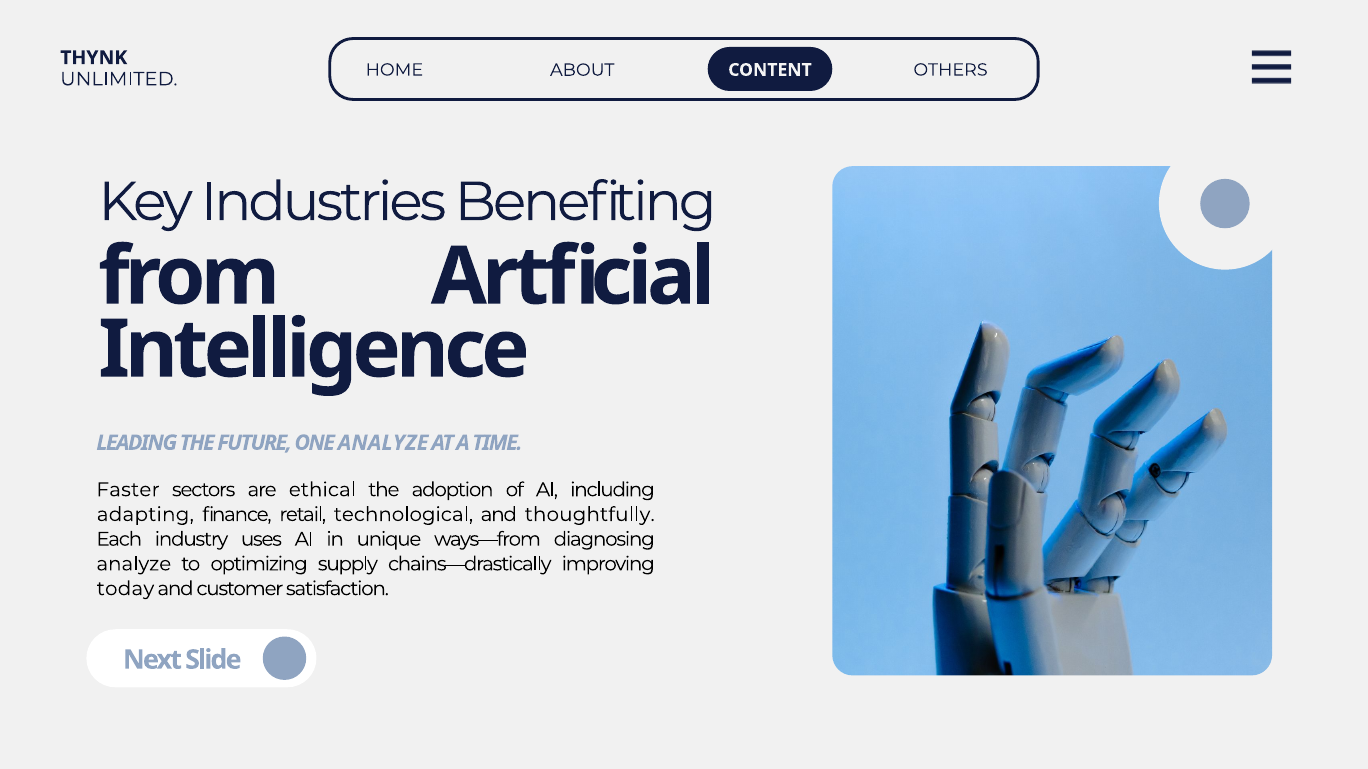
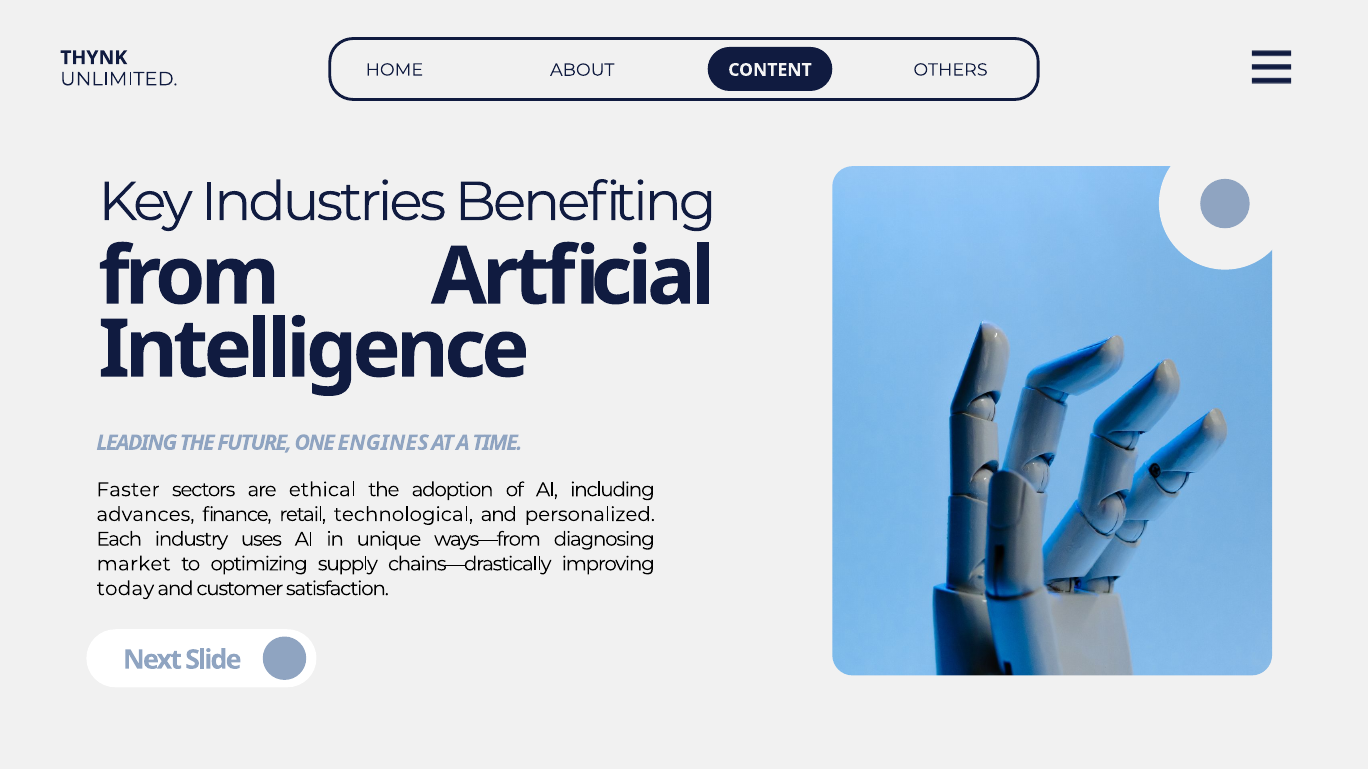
ONE ANALYZE: ANALYZE -> ENGINES
adapting: adapting -> advances
thoughtfully: thoughtfully -> personalized
analyze at (134, 564): analyze -> market
